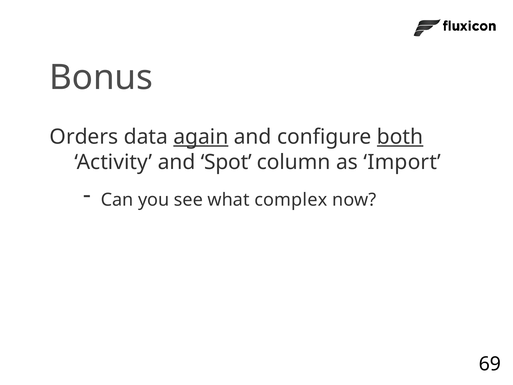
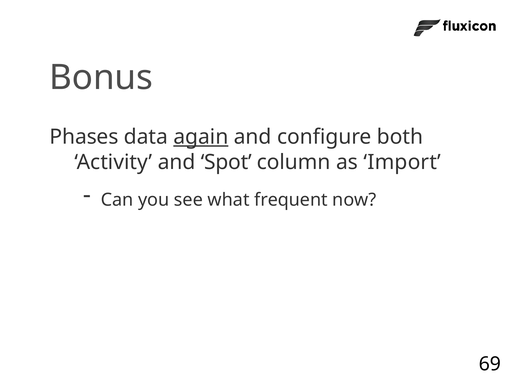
Orders: Orders -> Phases
both underline: present -> none
complex: complex -> frequent
